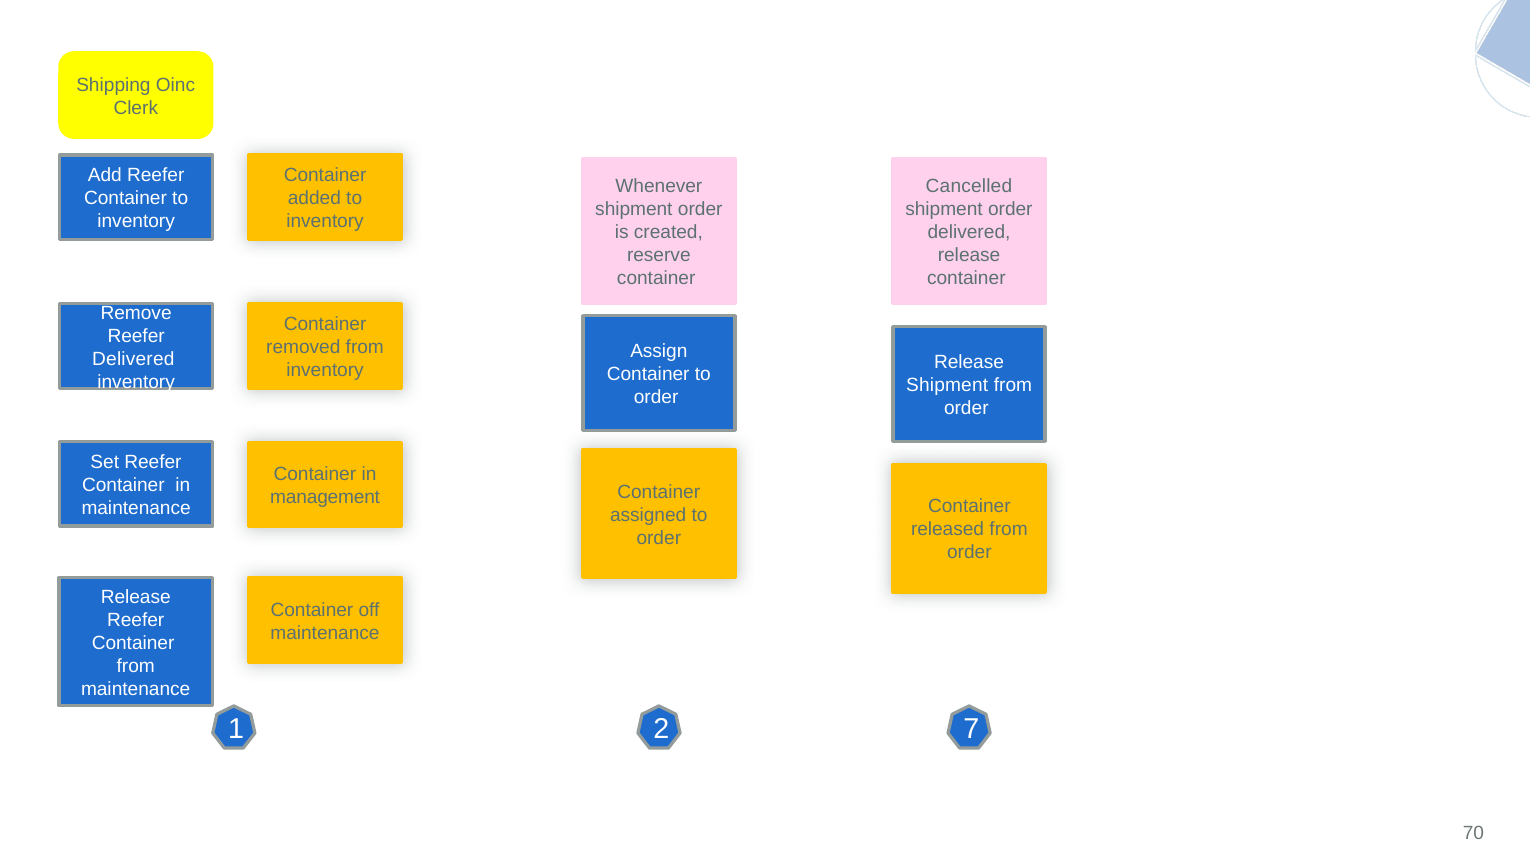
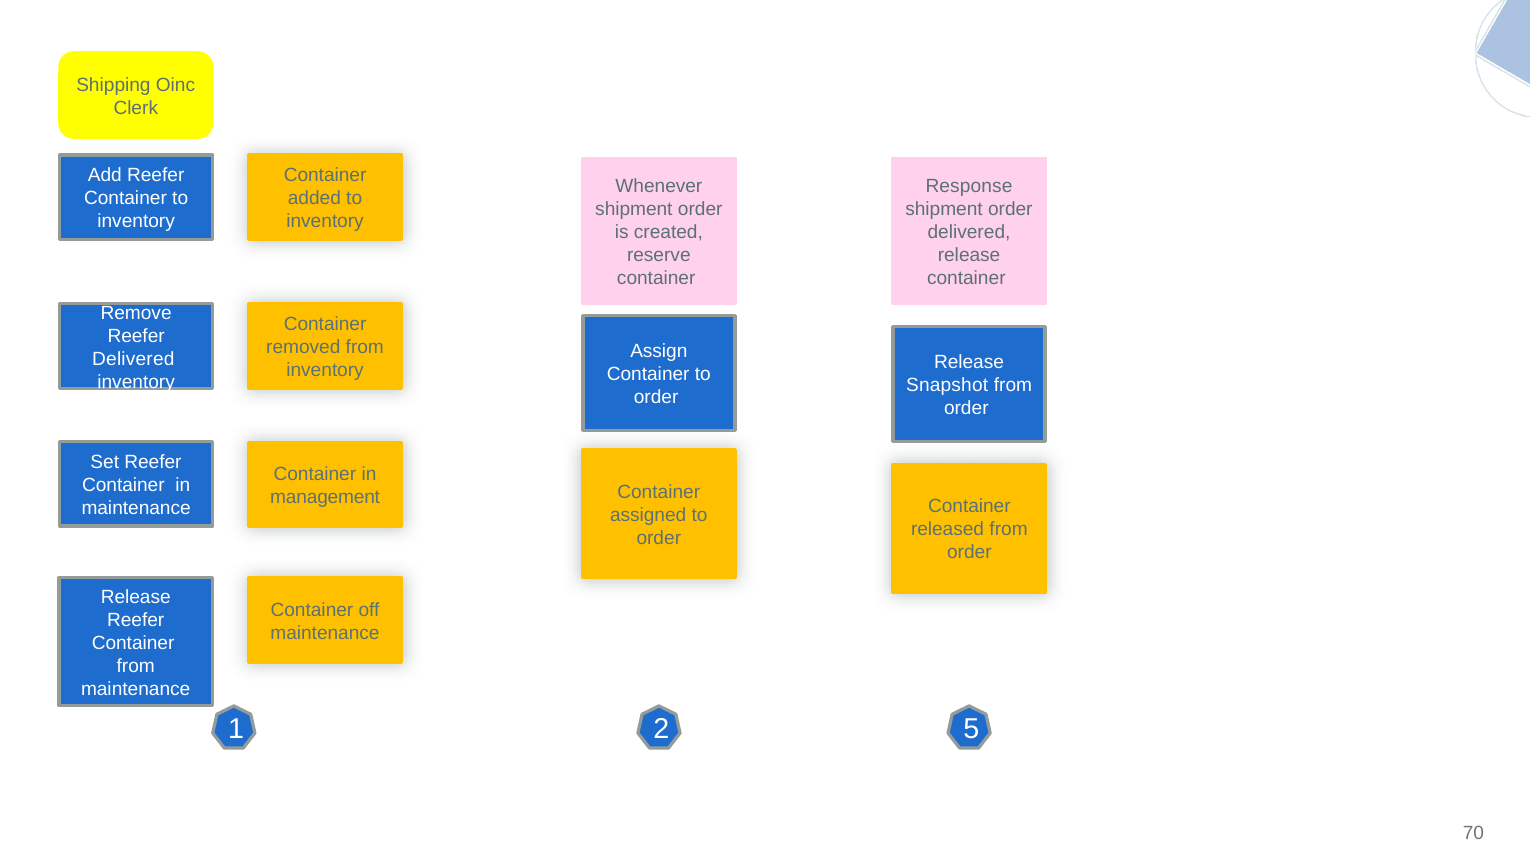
Cancelled: Cancelled -> Response
Shipment at (947, 385): Shipment -> Snapshot
7: 7 -> 5
